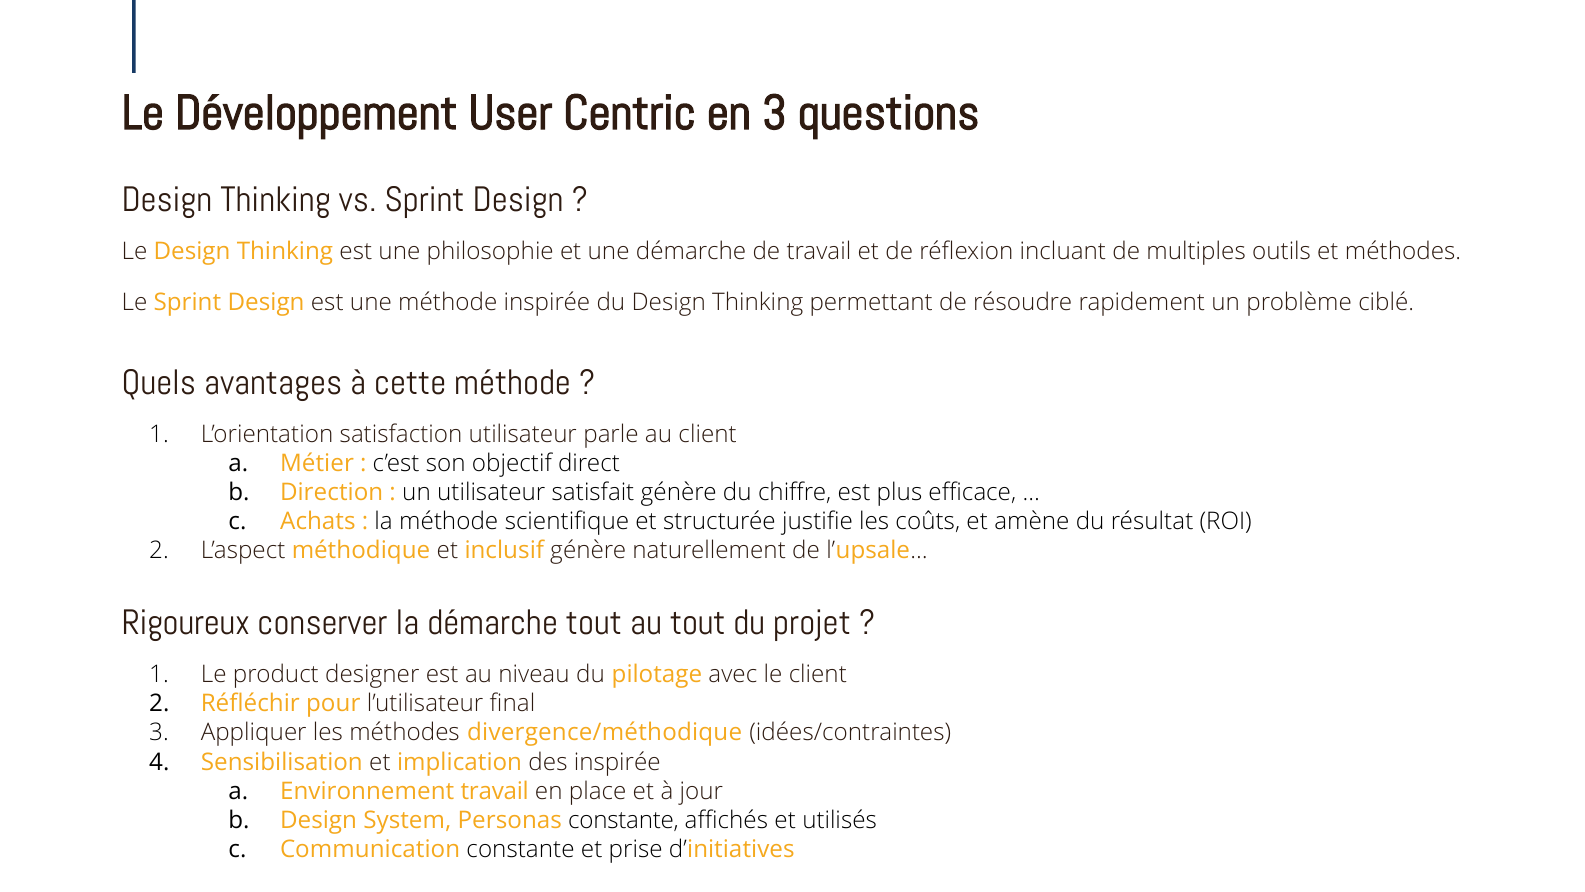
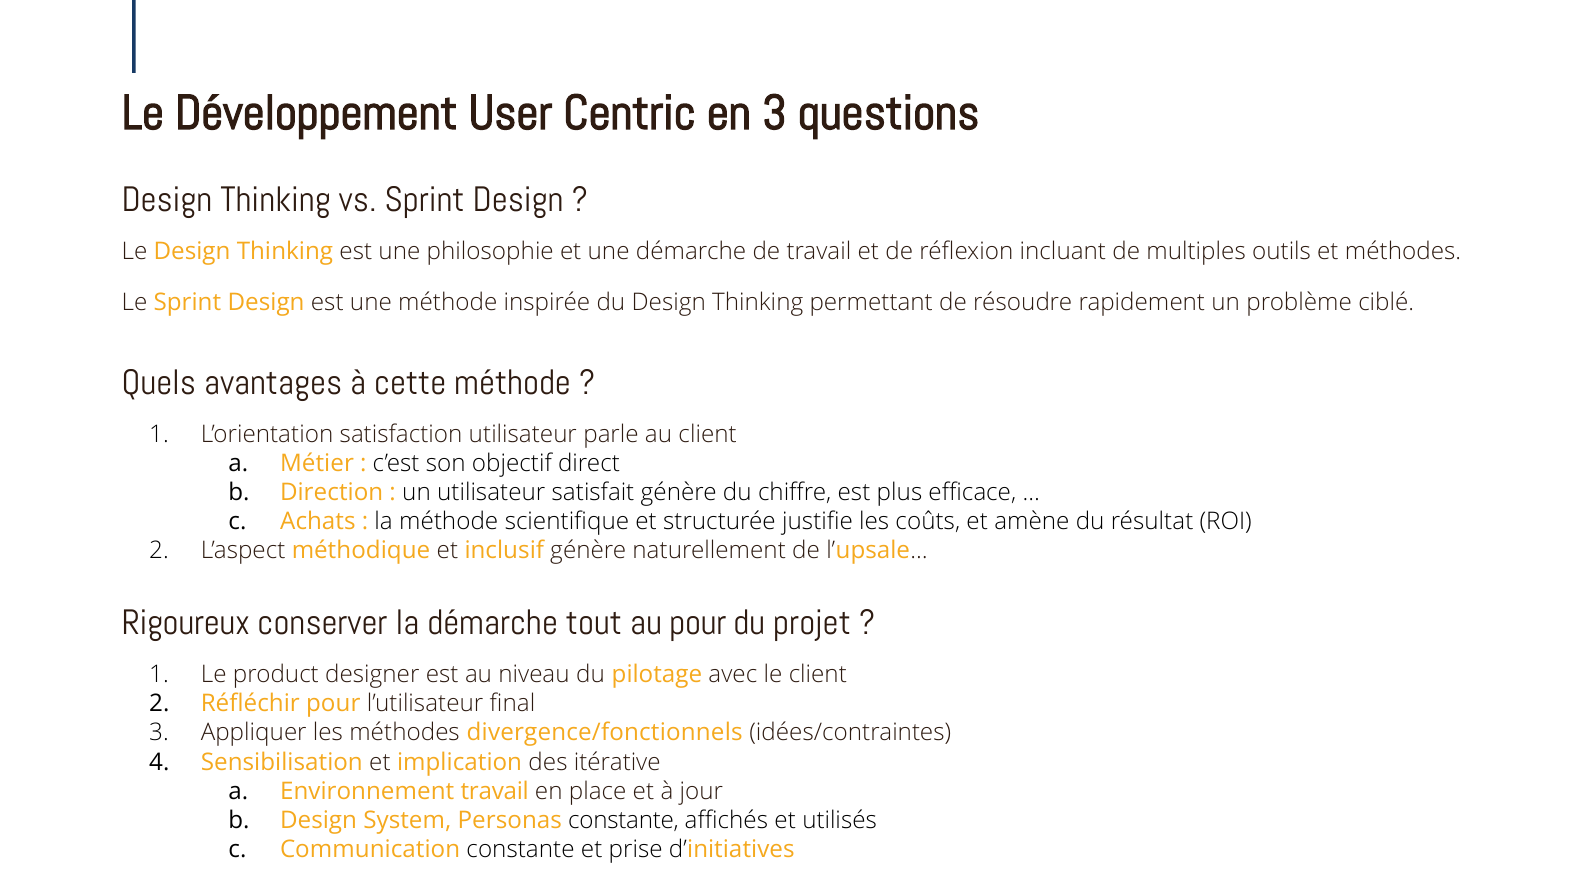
au tout: tout -> pour
divergence/méthodique: divergence/méthodique -> divergence/fonctionnels
des inspirée: inspirée -> itérative
